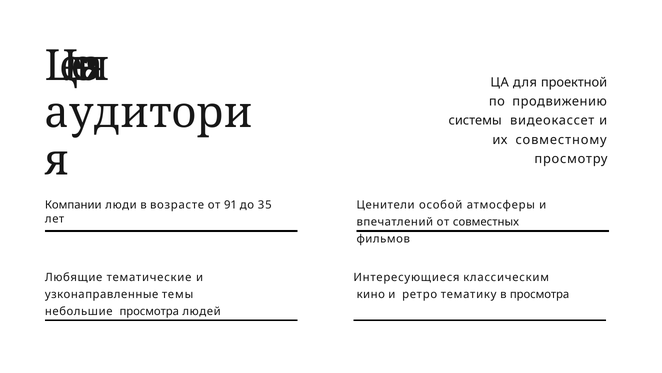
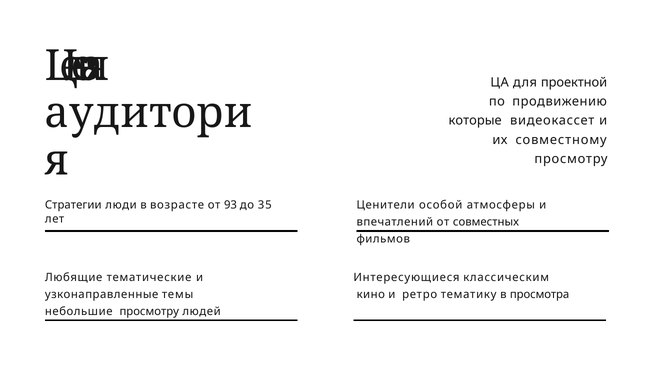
системы: системы -> которые
Компании: Компании -> Стратегии
91: 91 -> 93
небольшие просмотра: просмотра -> просмотру
